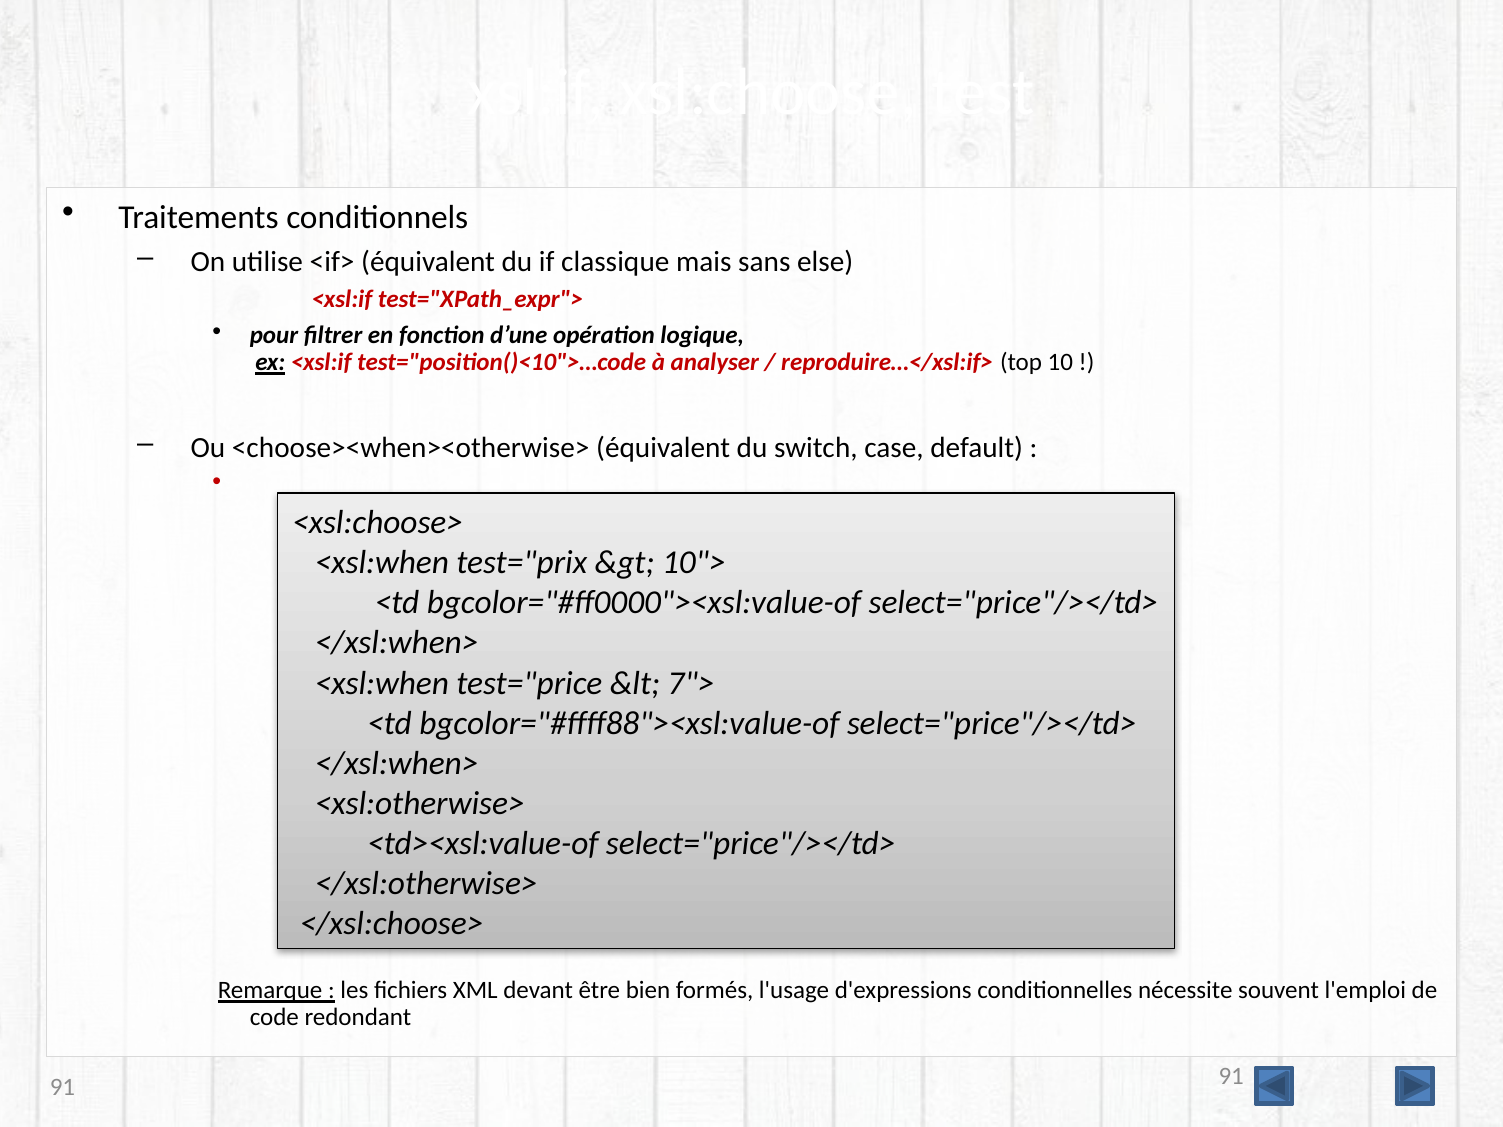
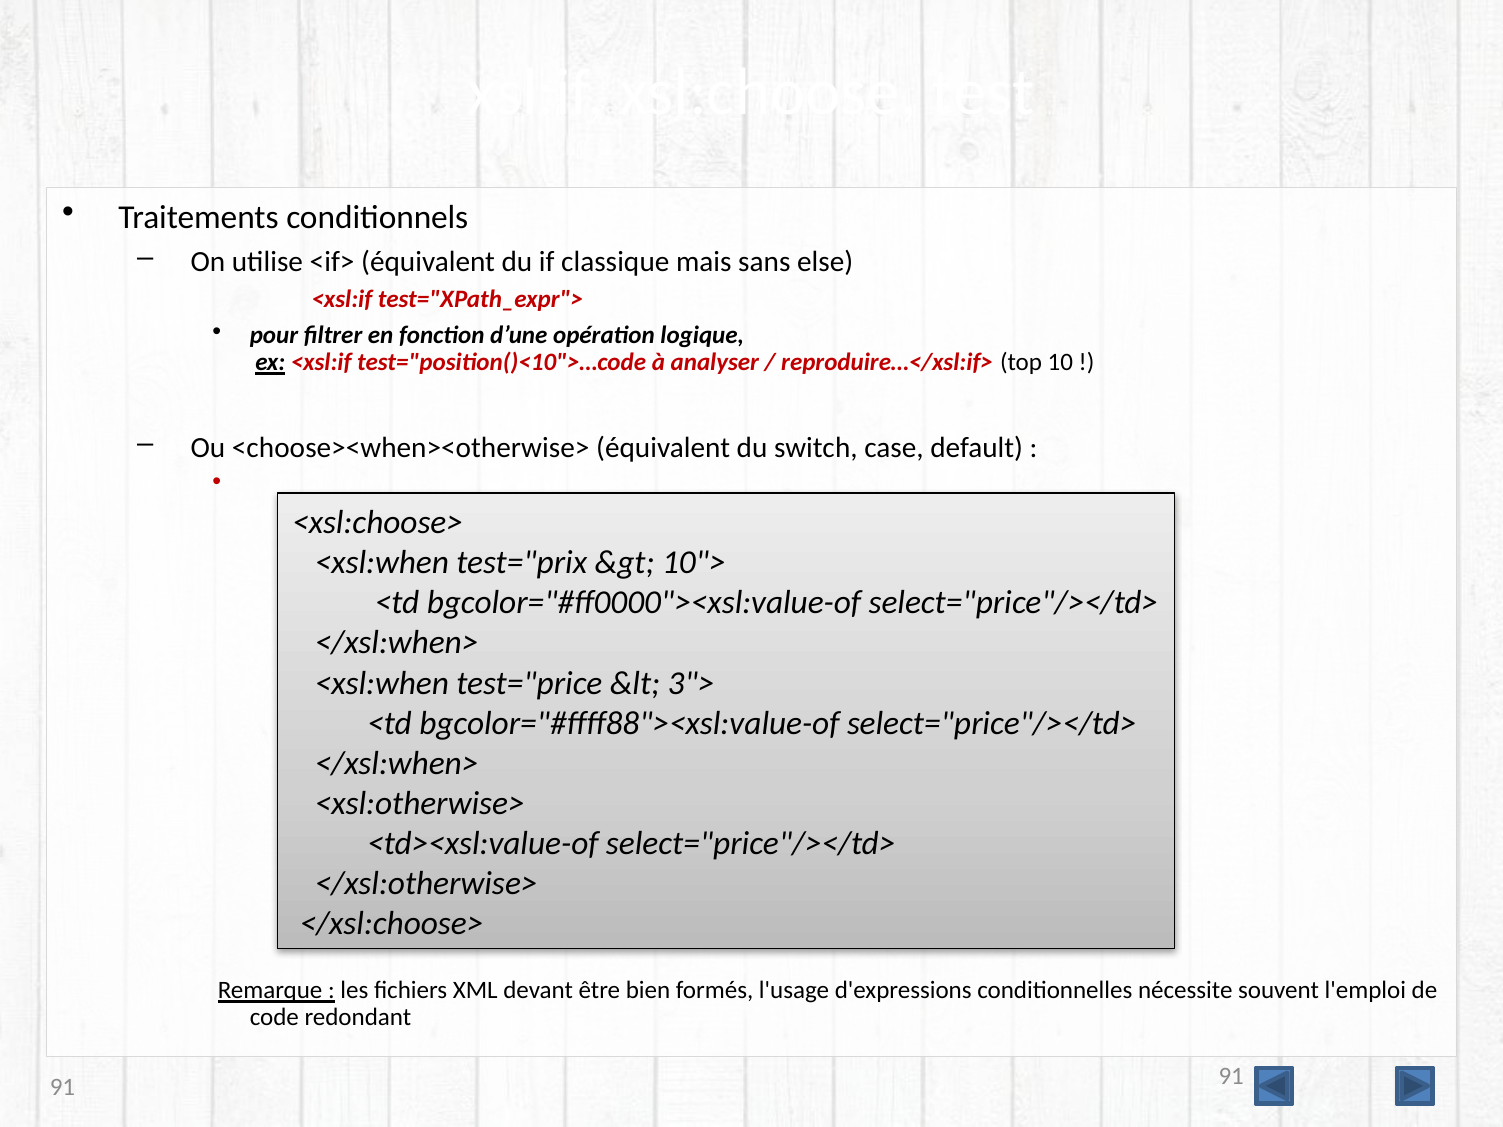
7">: 7"> -> 3">
